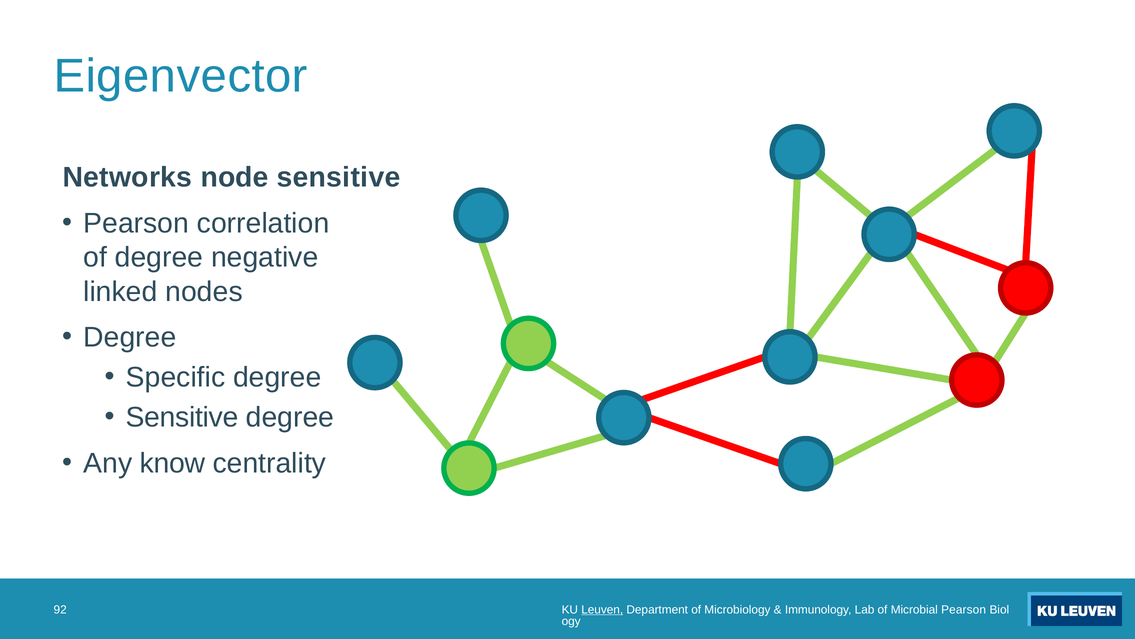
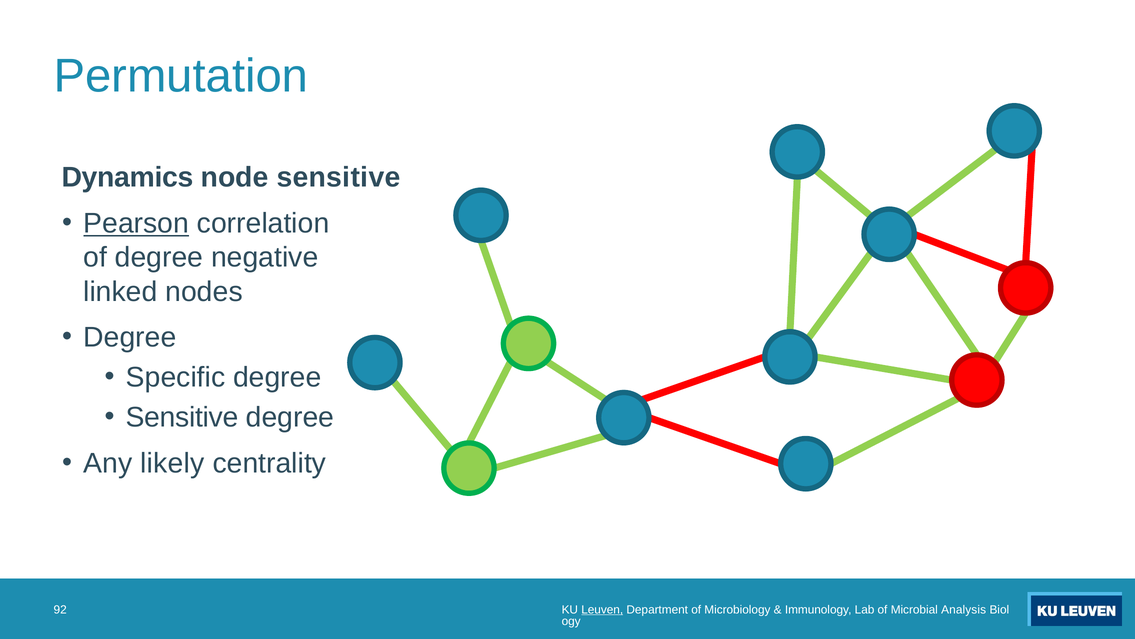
Eigenvector: Eigenvector -> Permutation
Networks: Networks -> Dynamics
Pearson at (136, 223) underline: none -> present
know: know -> likely
Microbial Pearson: Pearson -> Analysis
